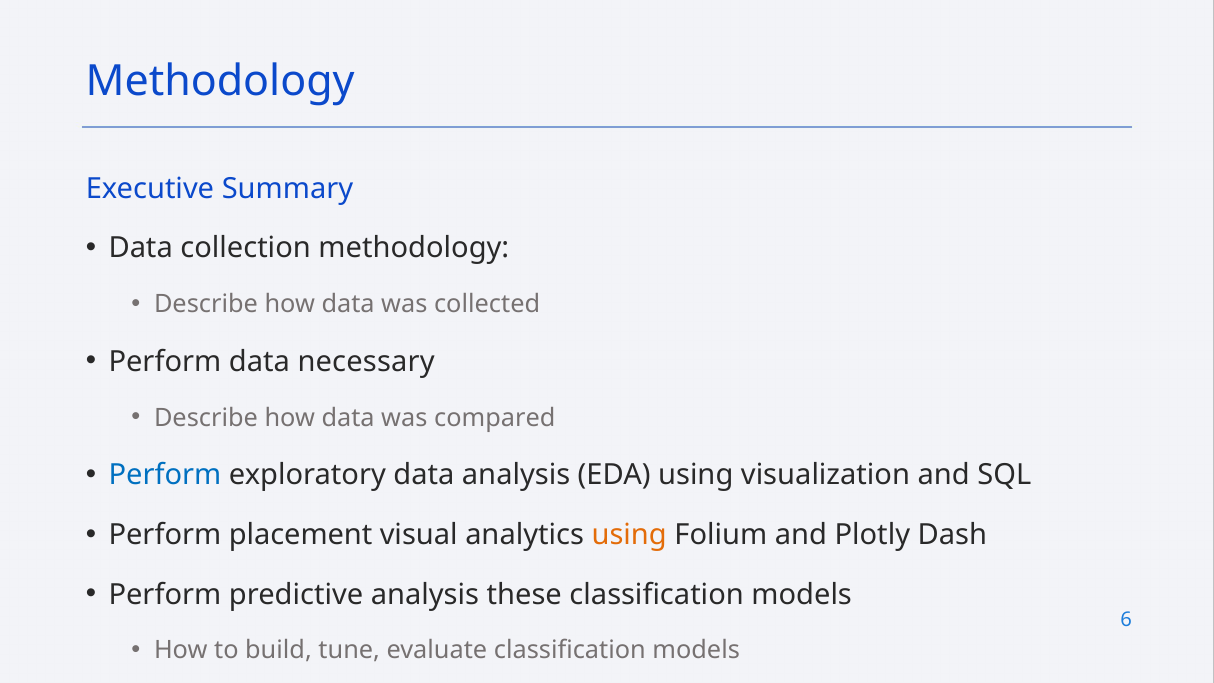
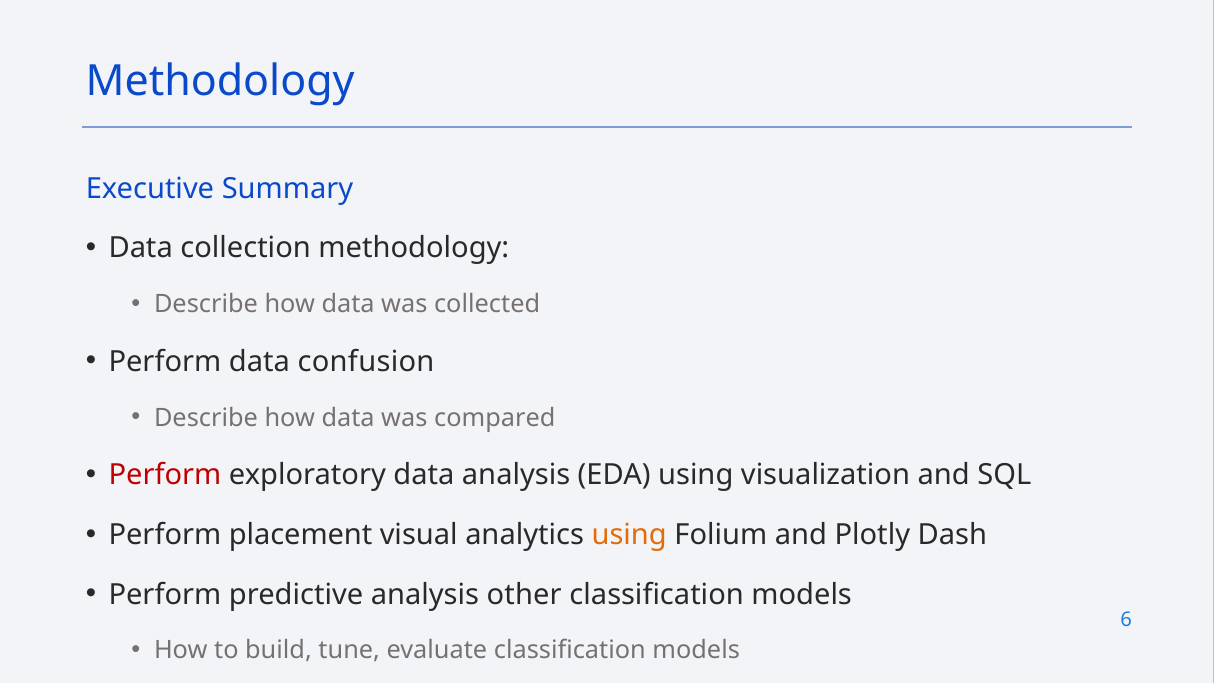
necessary: necessary -> confusion
Perform at (165, 475) colour: blue -> red
these: these -> other
